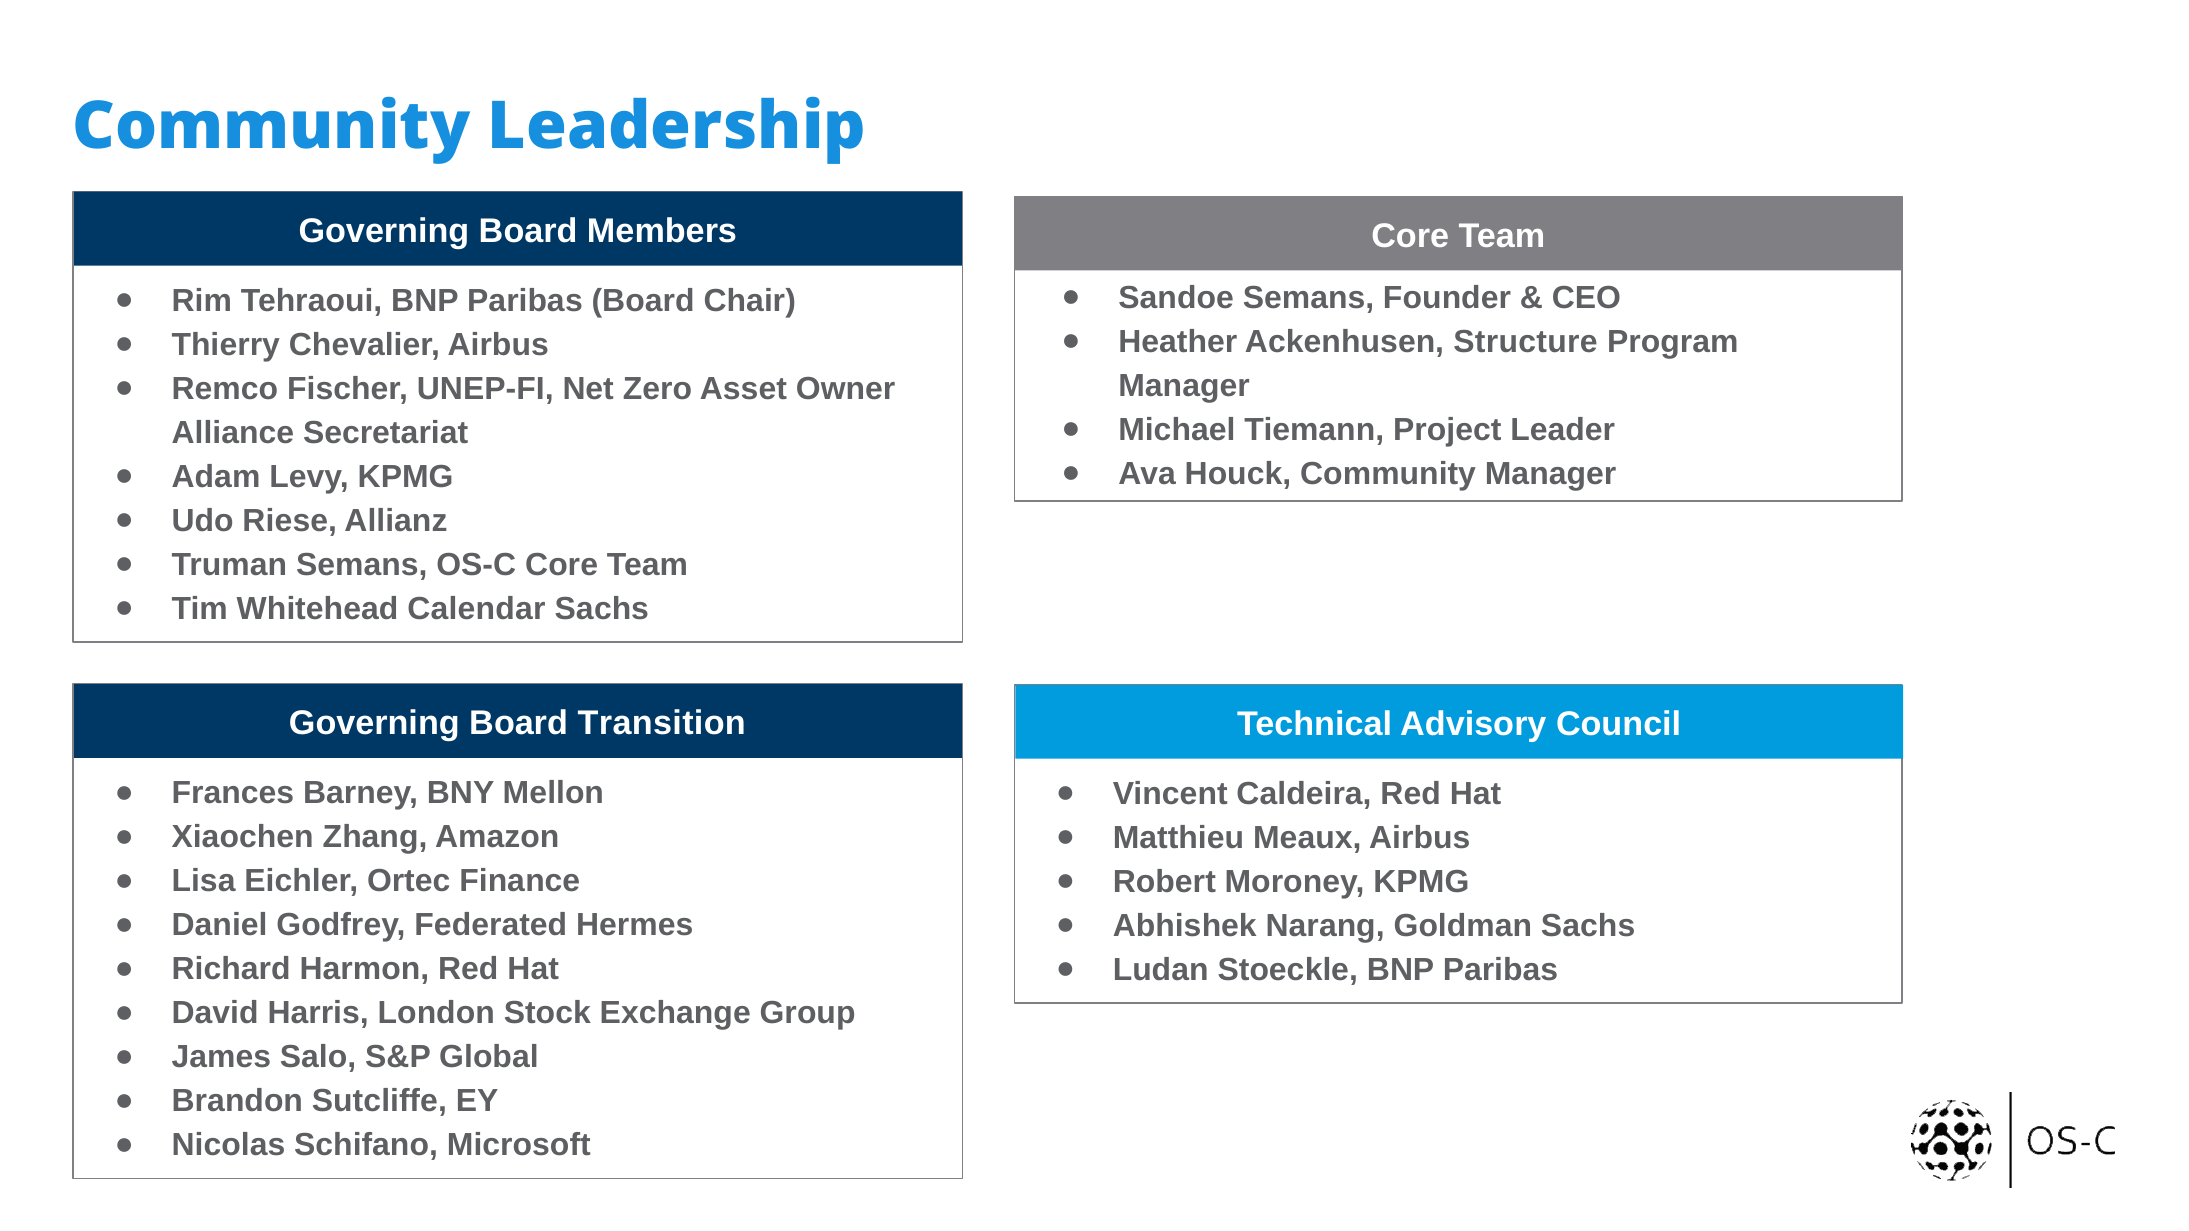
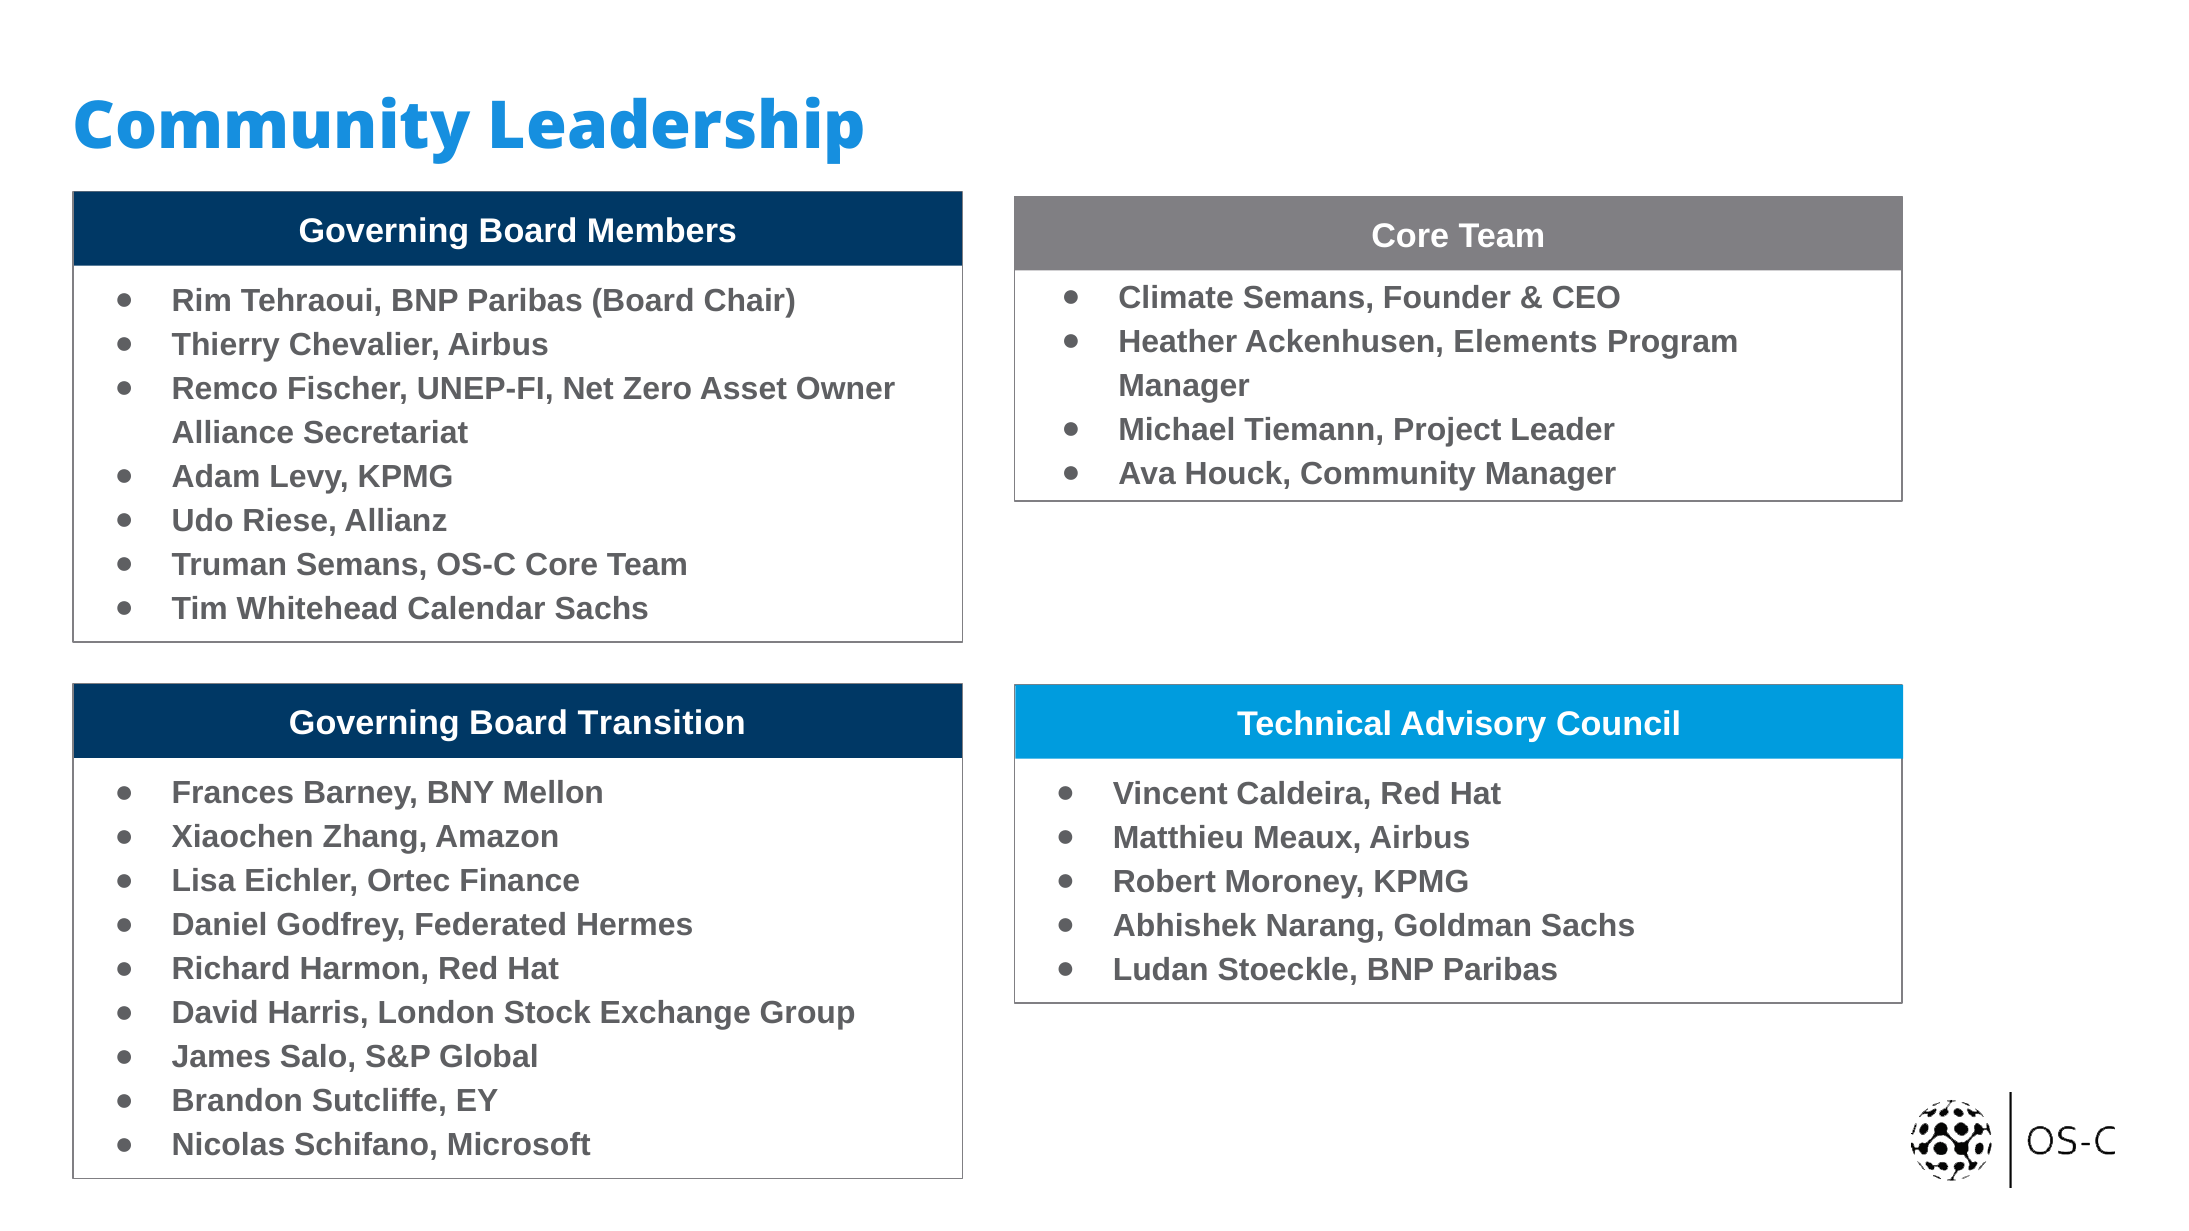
Sandoe: Sandoe -> Climate
Structure: Structure -> Elements
